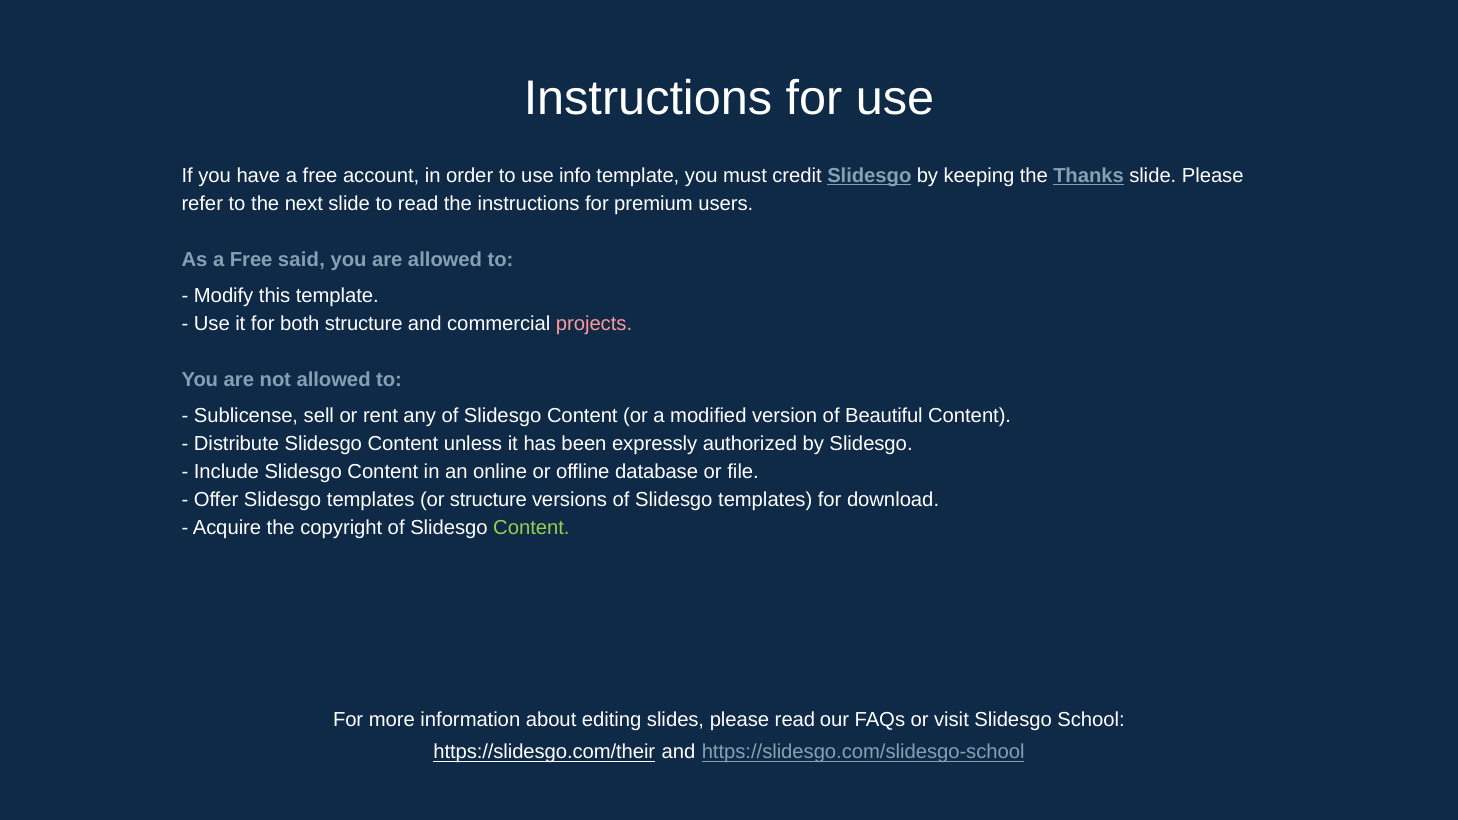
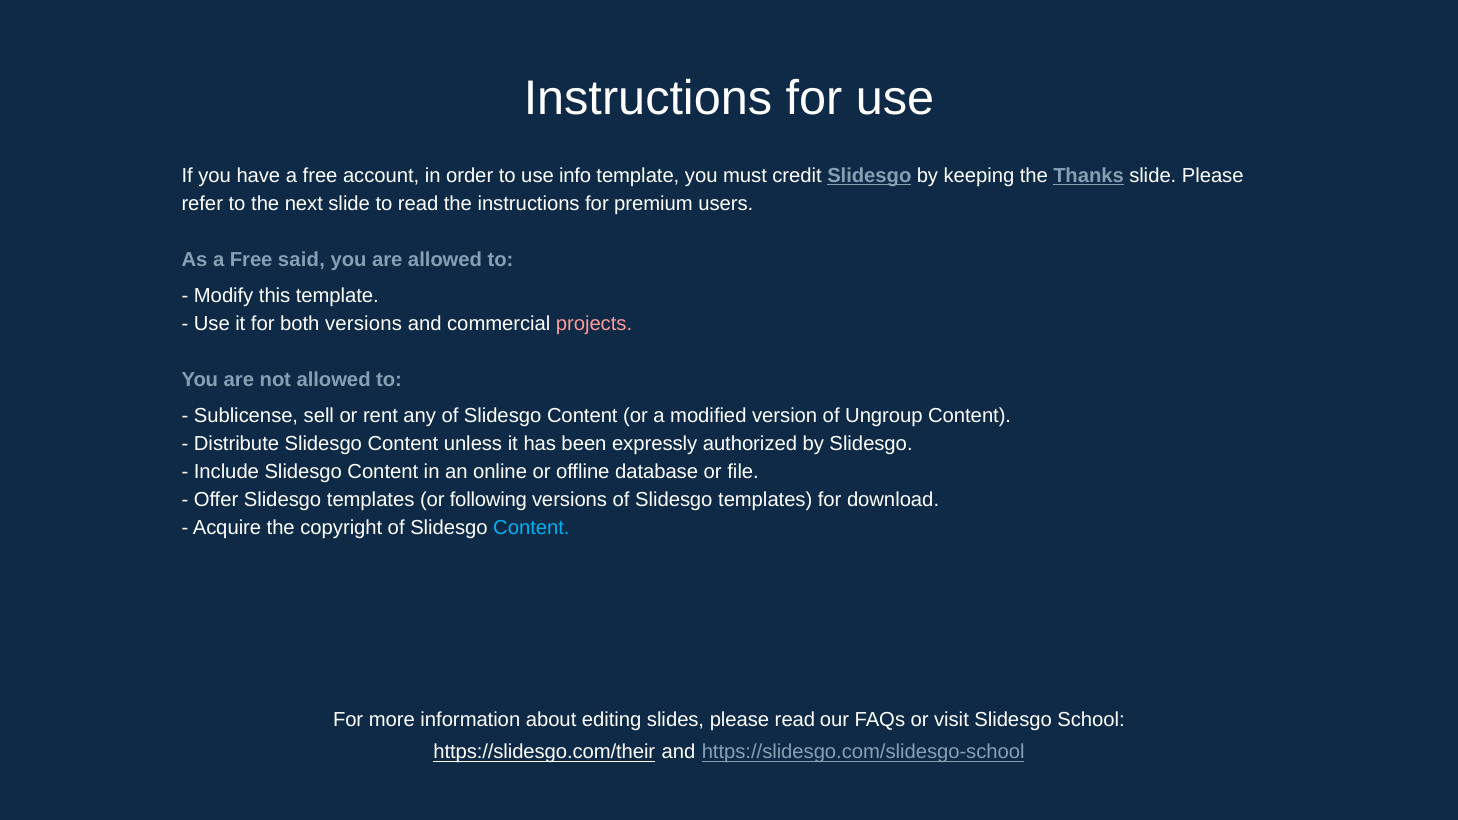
both structure: structure -> versions
Beautiful: Beautiful -> Ungroup
or structure: structure -> following
Content at (531, 528) colour: light green -> light blue
